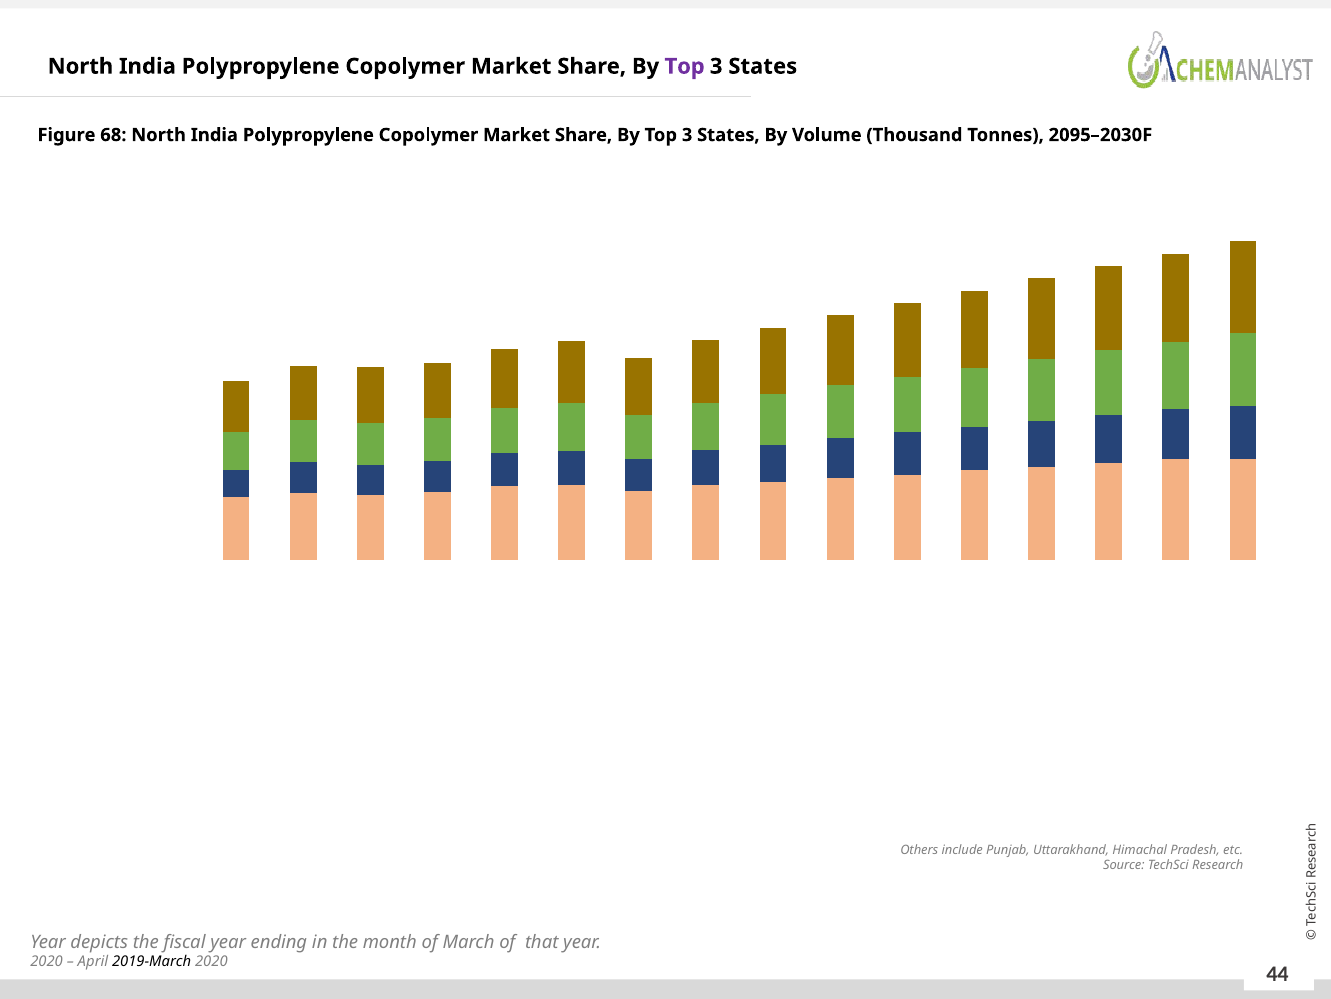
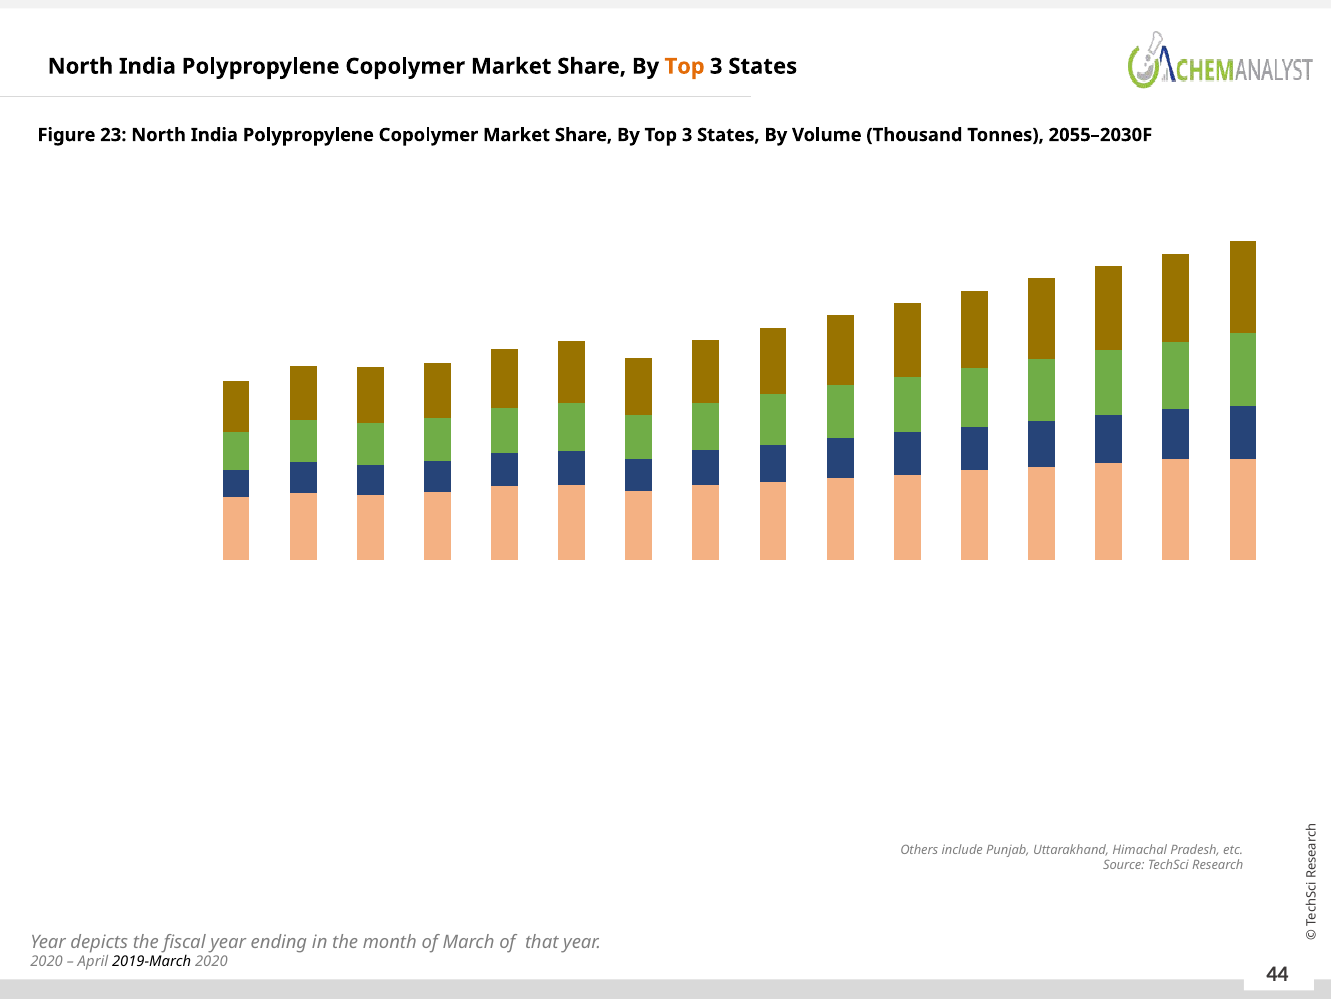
Top at (685, 66) colour: purple -> orange
68: 68 -> 23
2095–2030F: 2095–2030F -> 2055–2030F
